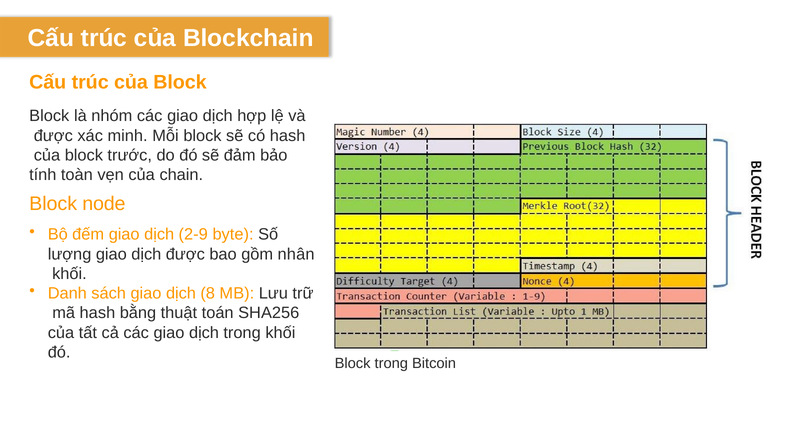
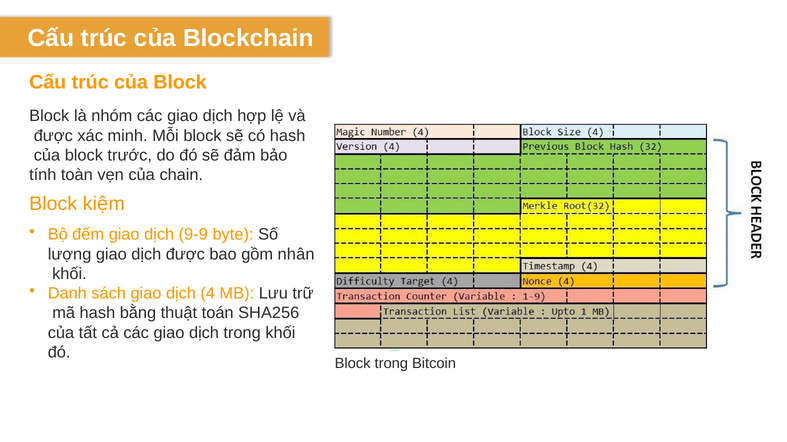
node: node -> kiệm
2-9: 2-9 -> 9-9
8: 8 -> 4
